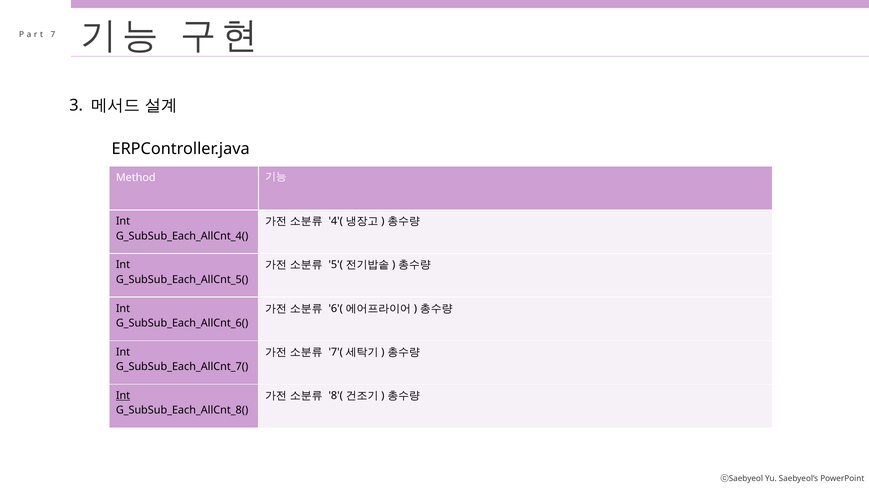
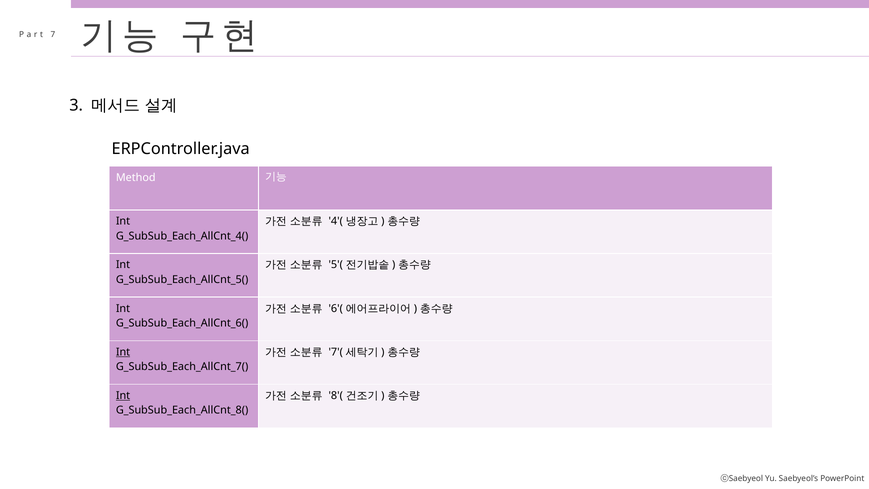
Int at (123, 352) underline: none -> present
